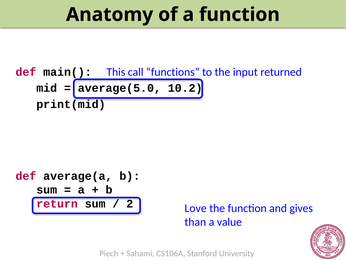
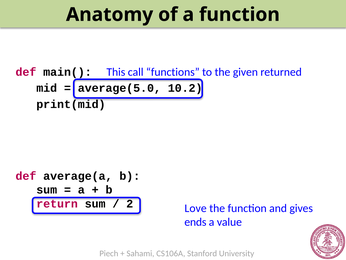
input: input -> given
than: than -> ends
